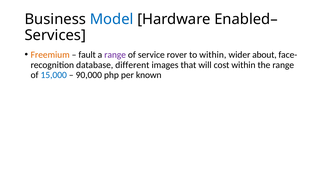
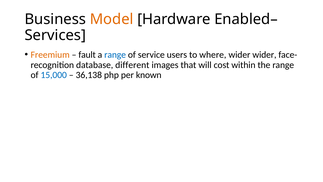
Model colour: blue -> orange
range at (115, 55) colour: purple -> blue
rover: rover -> users
to within: within -> where
wider about: about -> wider
90,000: 90,000 -> 36,138
